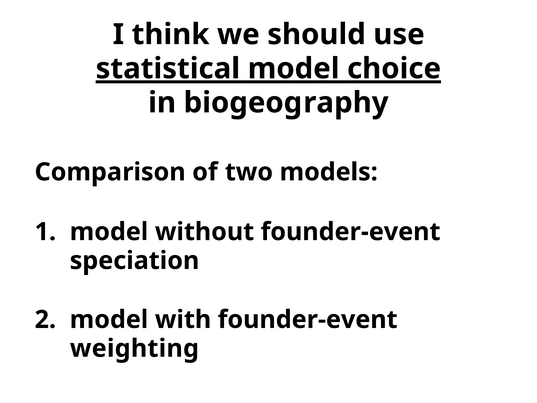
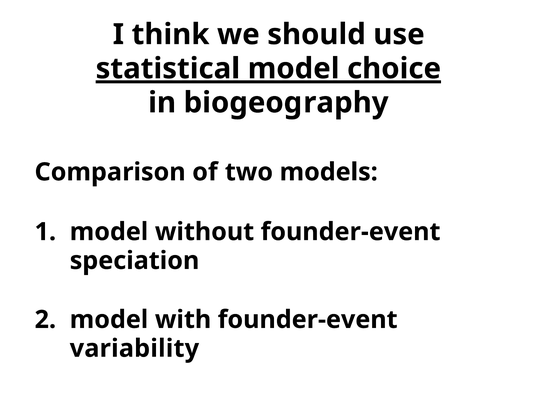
weighting: weighting -> variability
